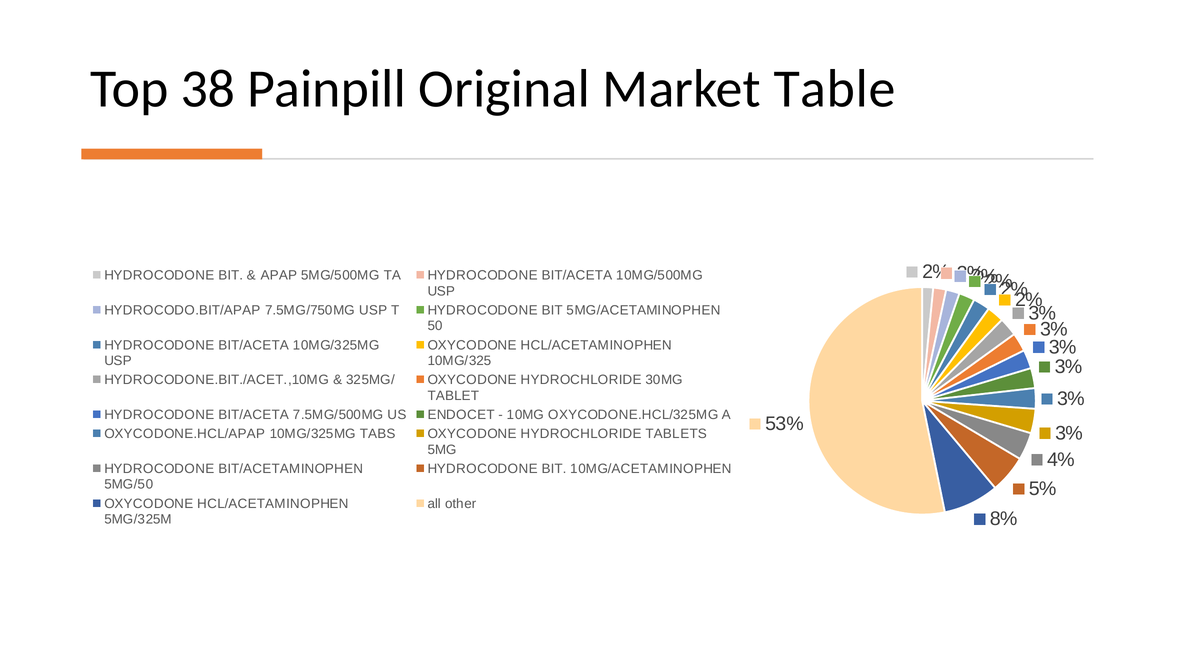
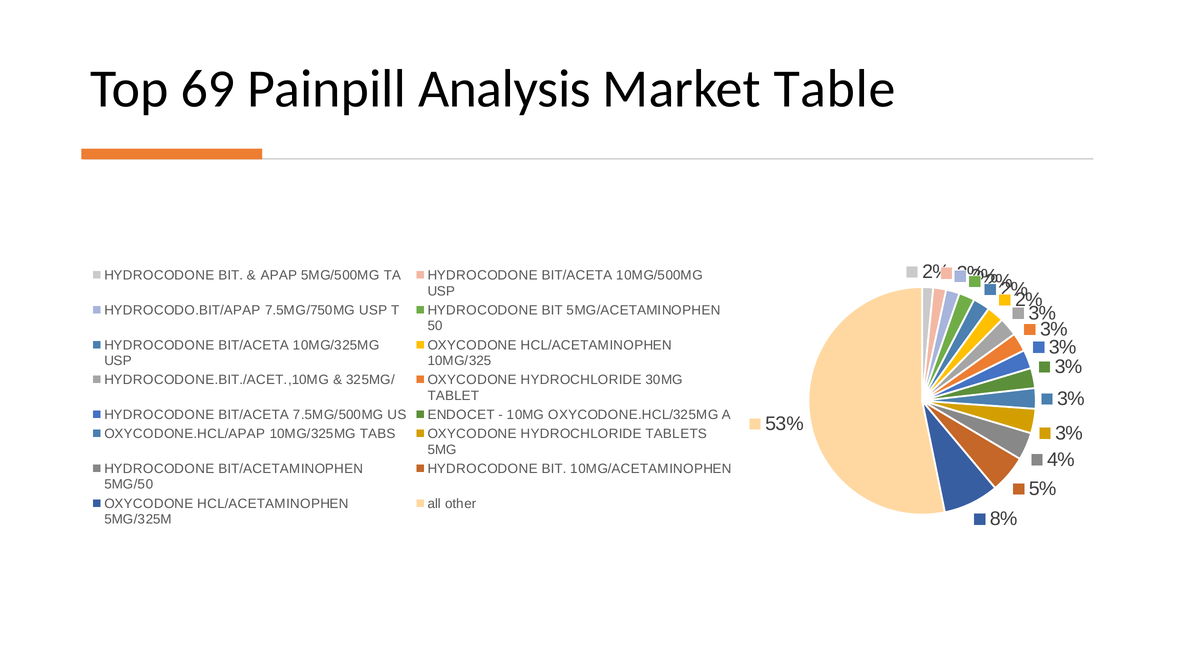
38: 38 -> 69
Original: Original -> Analysis
